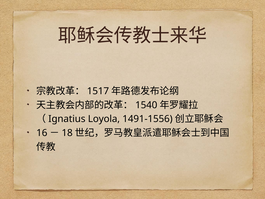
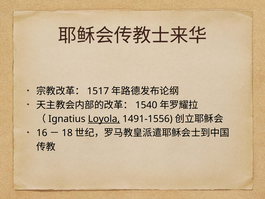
Loyola underline: none -> present
